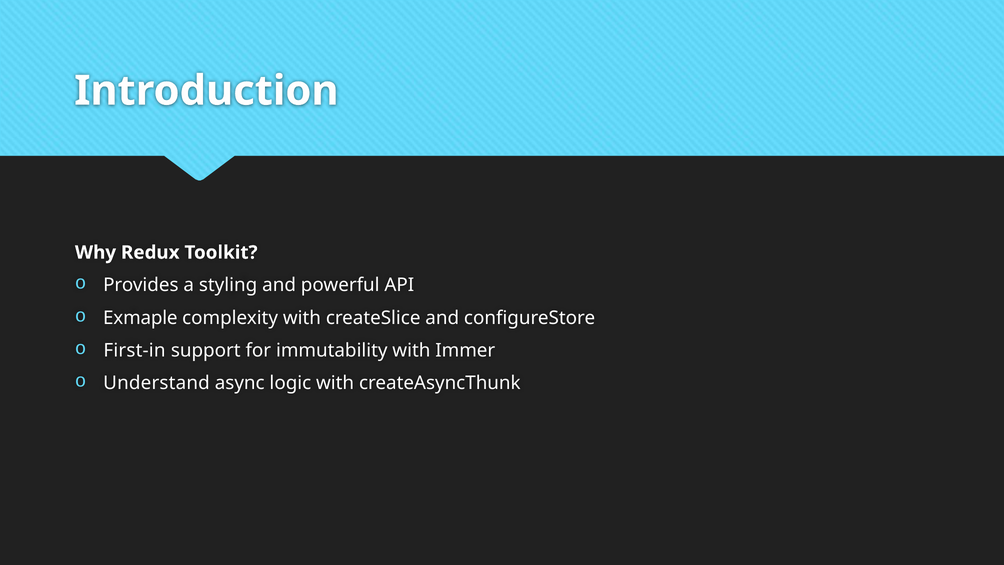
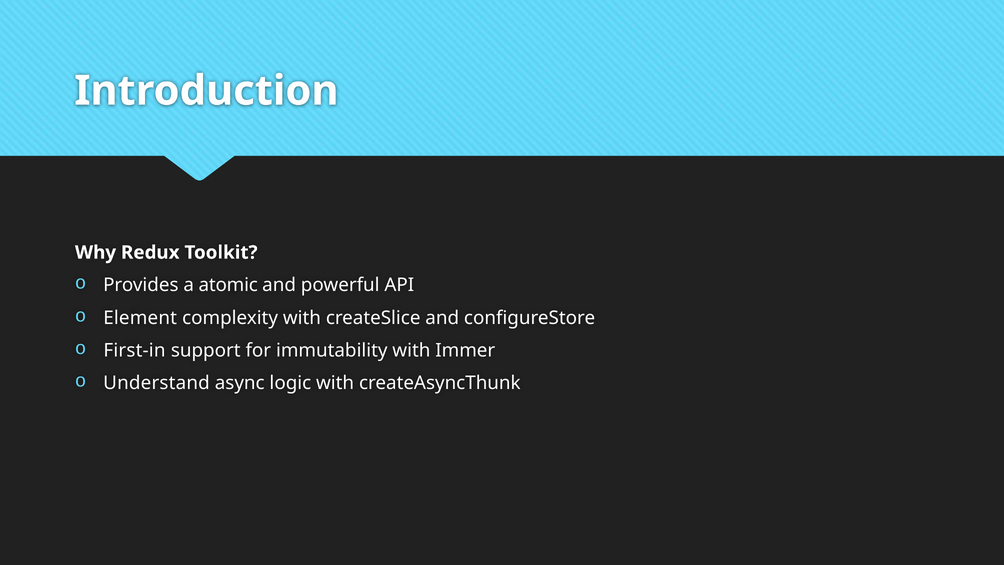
styling: styling -> atomic
Exmaple: Exmaple -> Element
